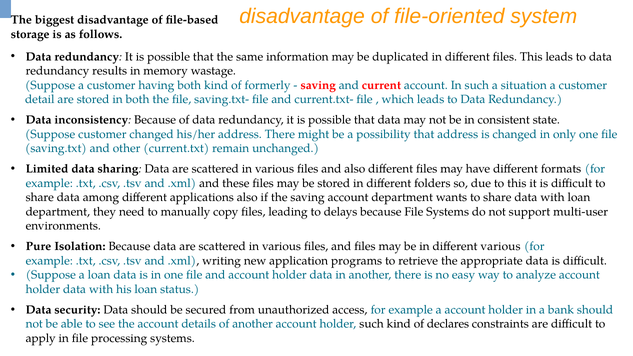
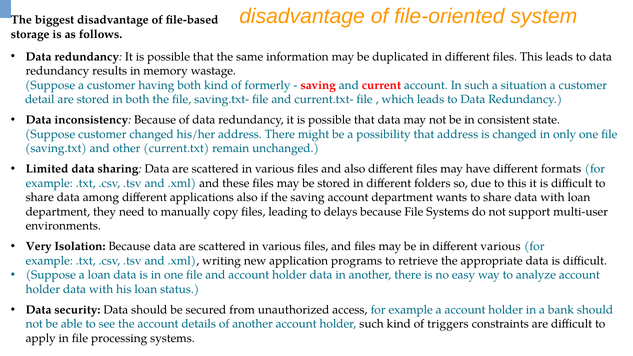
Pure: Pure -> Very
declares: declares -> triggers
